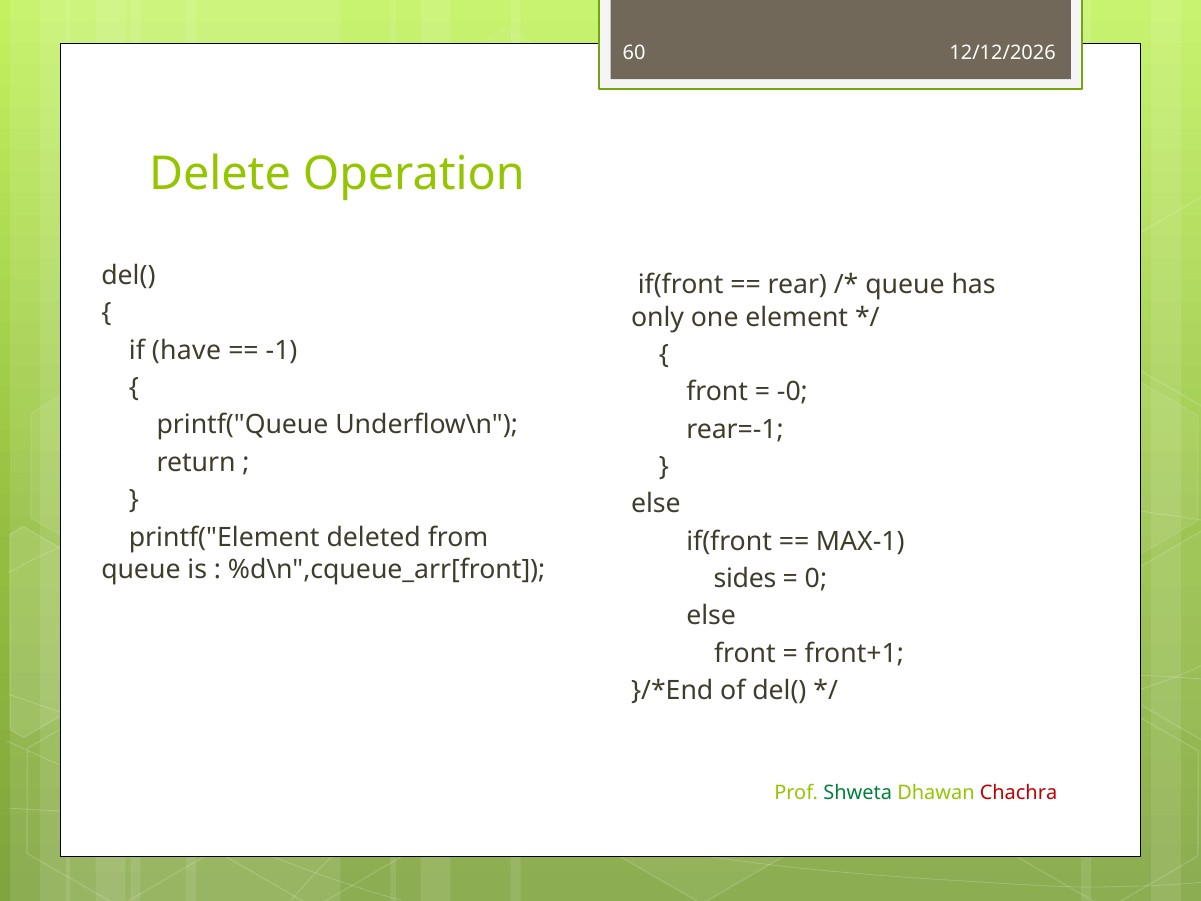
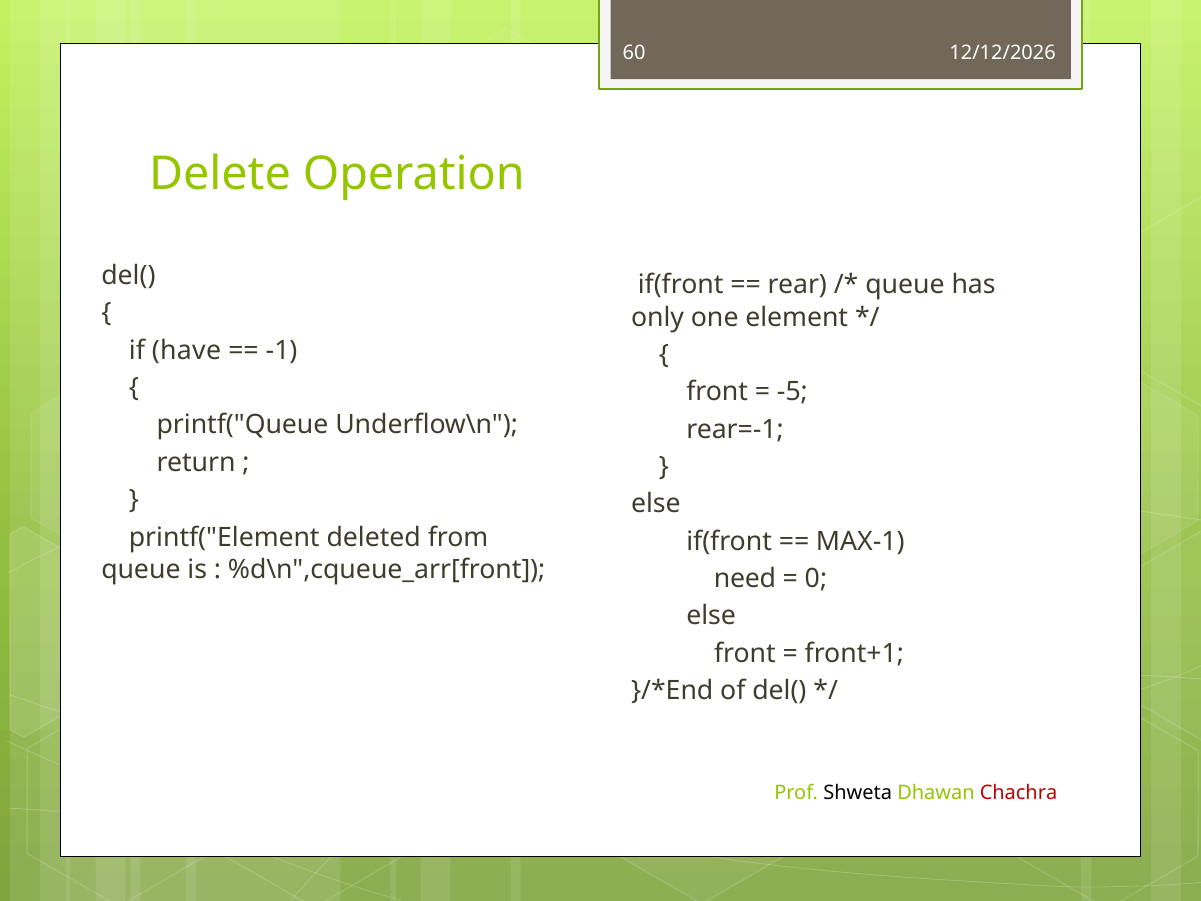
-0: -0 -> -5
sides: sides -> need
Shweta colour: green -> black
